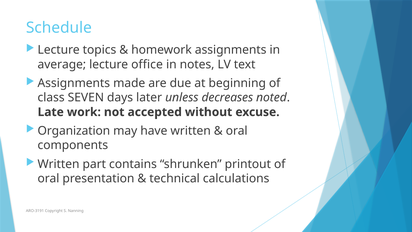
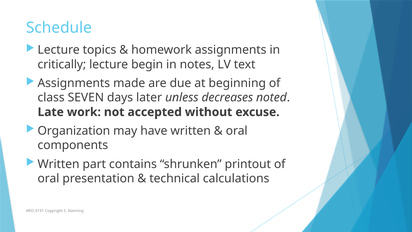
average: average -> critically
office: office -> begin
